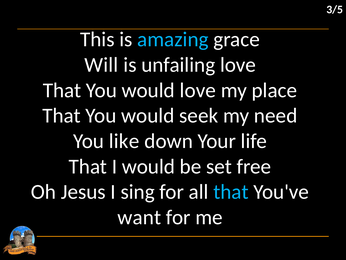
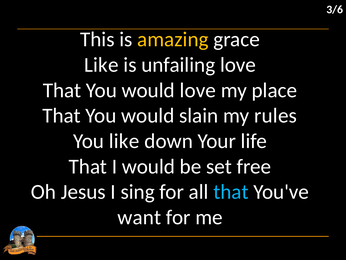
3/5: 3/5 -> 3/6
amazing colour: light blue -> yellow
Will at (101, 65): Will -> Like
seek: seek -> slain
need: need -> rules
